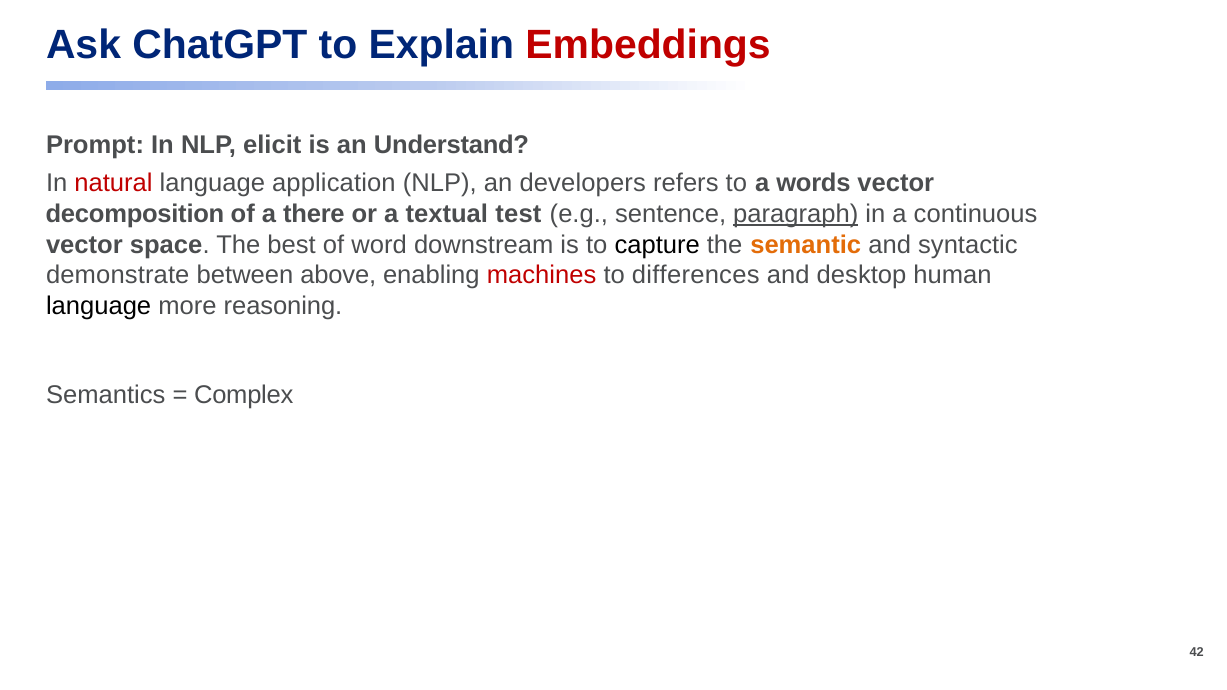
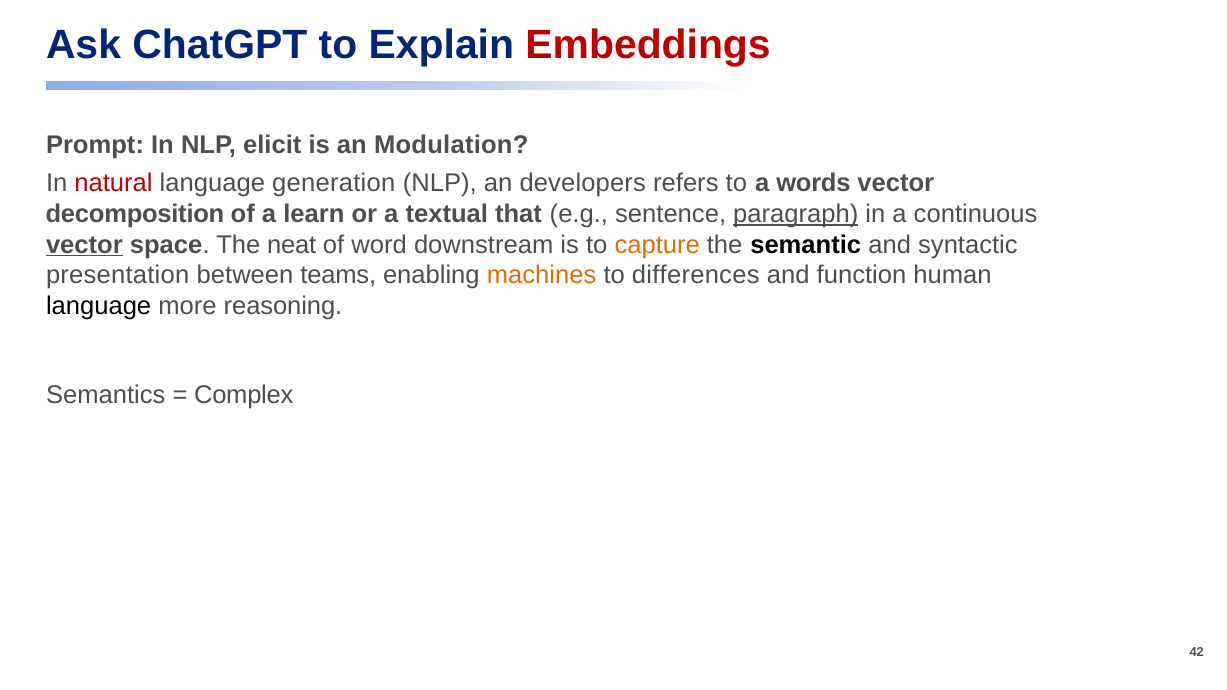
Understand: Understand -> Modulation
application: application -> generation
there: there -> learn
test: test -> that
vector at (84, 245) underline: none -> present
best: best -> neat
capture colour: black -> orange
semantic colour: orange -> black
demonstrate: demonstrate -> presentation
above: above -> teams
machines colour: red -> orange
desktop: desktop -> function
